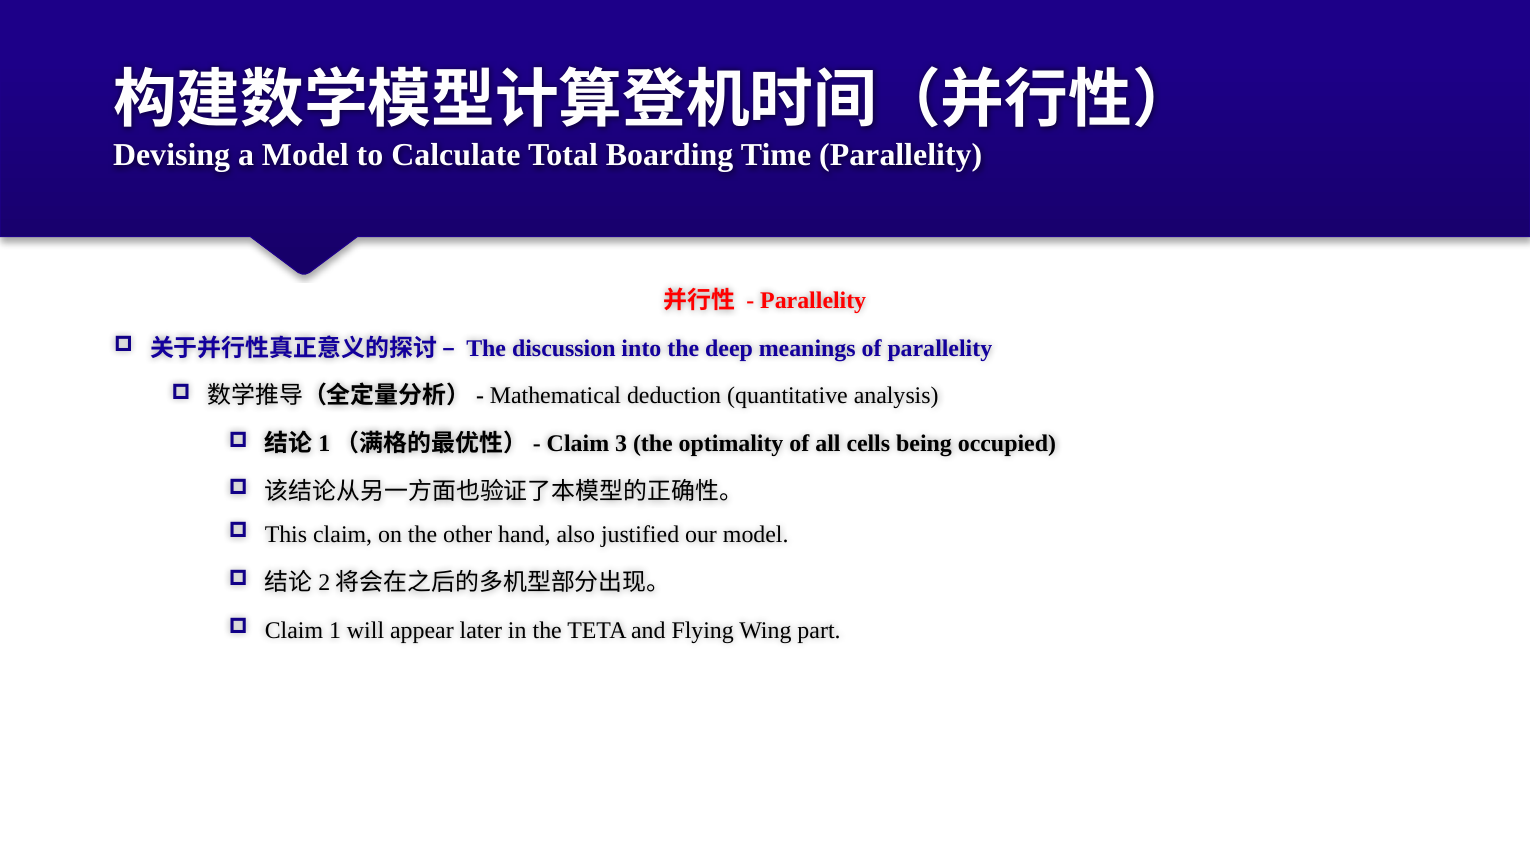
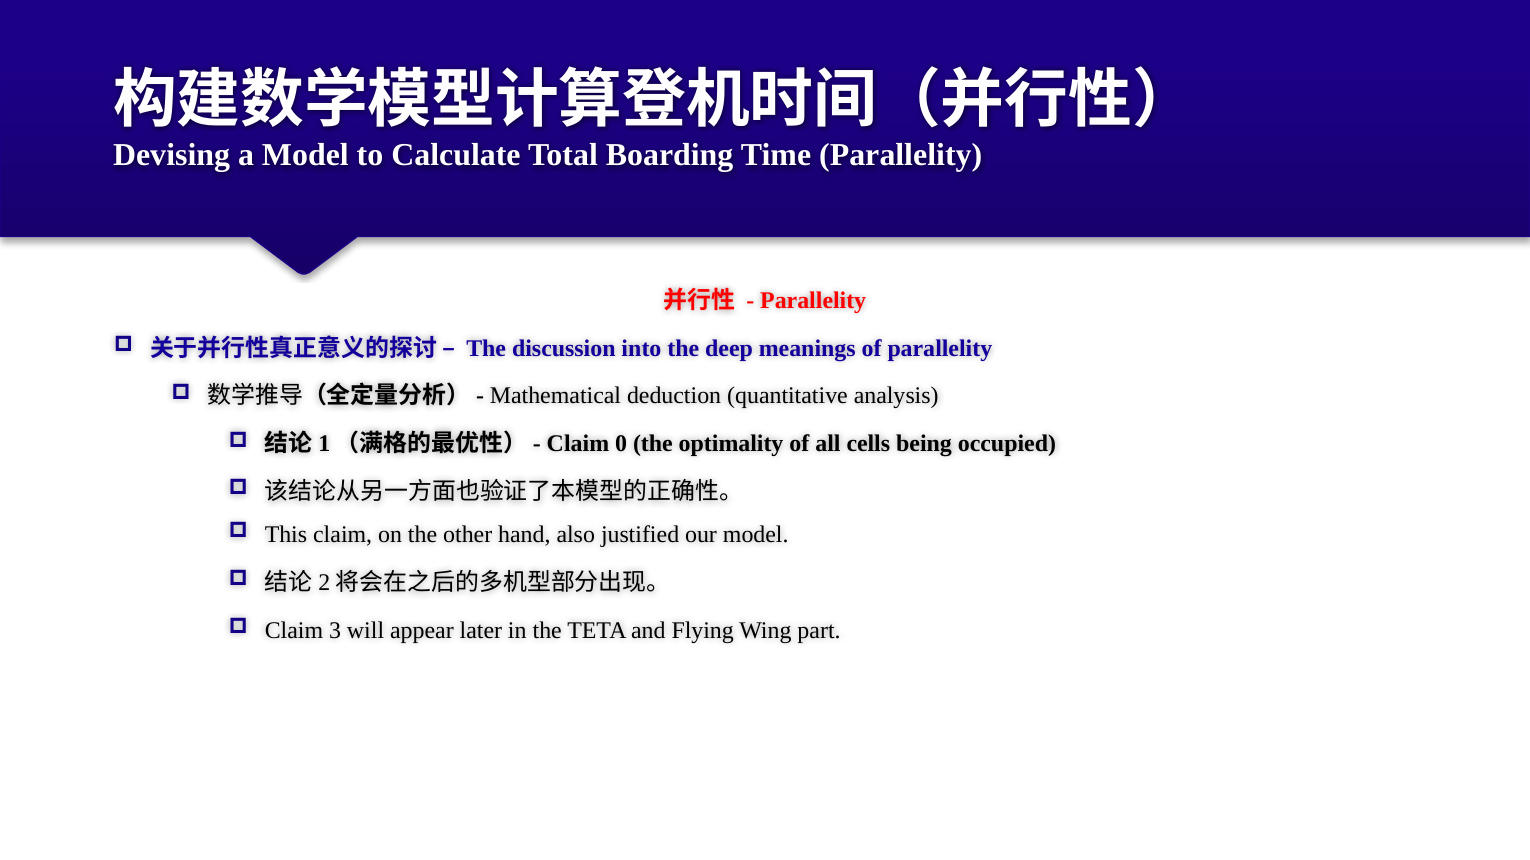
3: 3 -> 0
1: 1 -> 3
